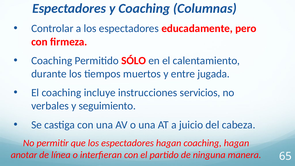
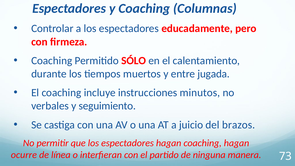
servicios: servicios -> minutos
cabeza: cabeza -> brazos
anotar: anotar -> ocurre
65: 65 -> 73
